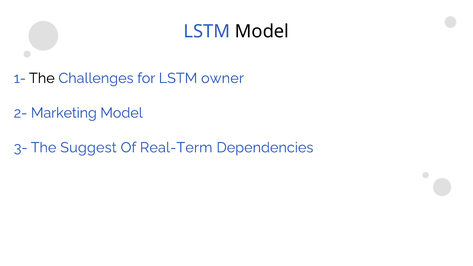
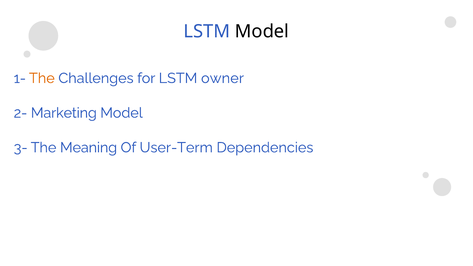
The at (42, 78) colour: black -> orange
Suggest: Suggest -> Meaning
Real-Term: Real-Term -> User-Term
